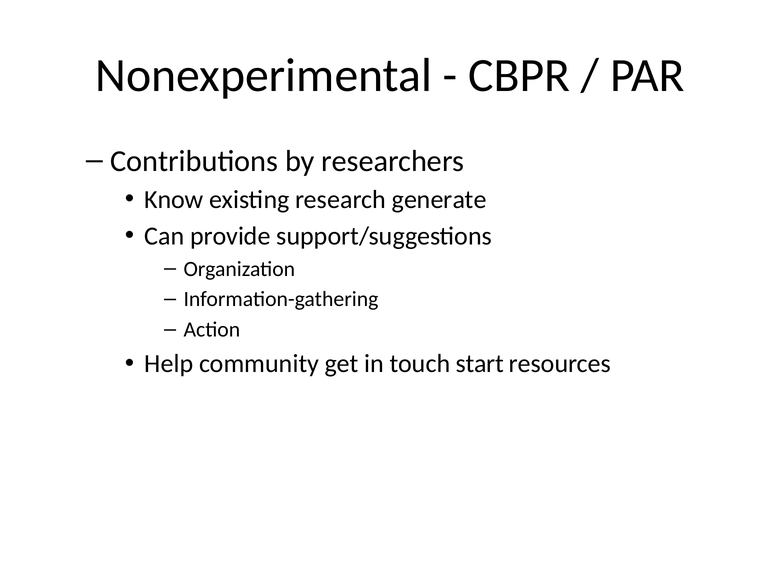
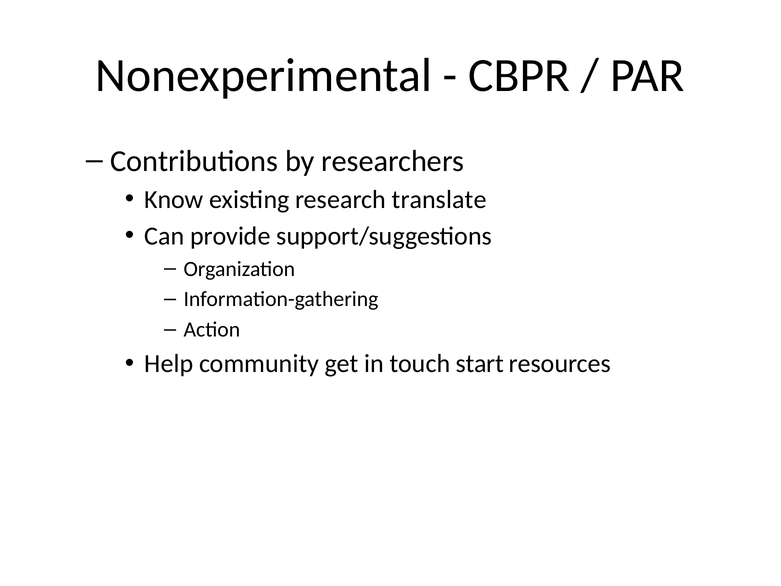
generate: generate -> translate
